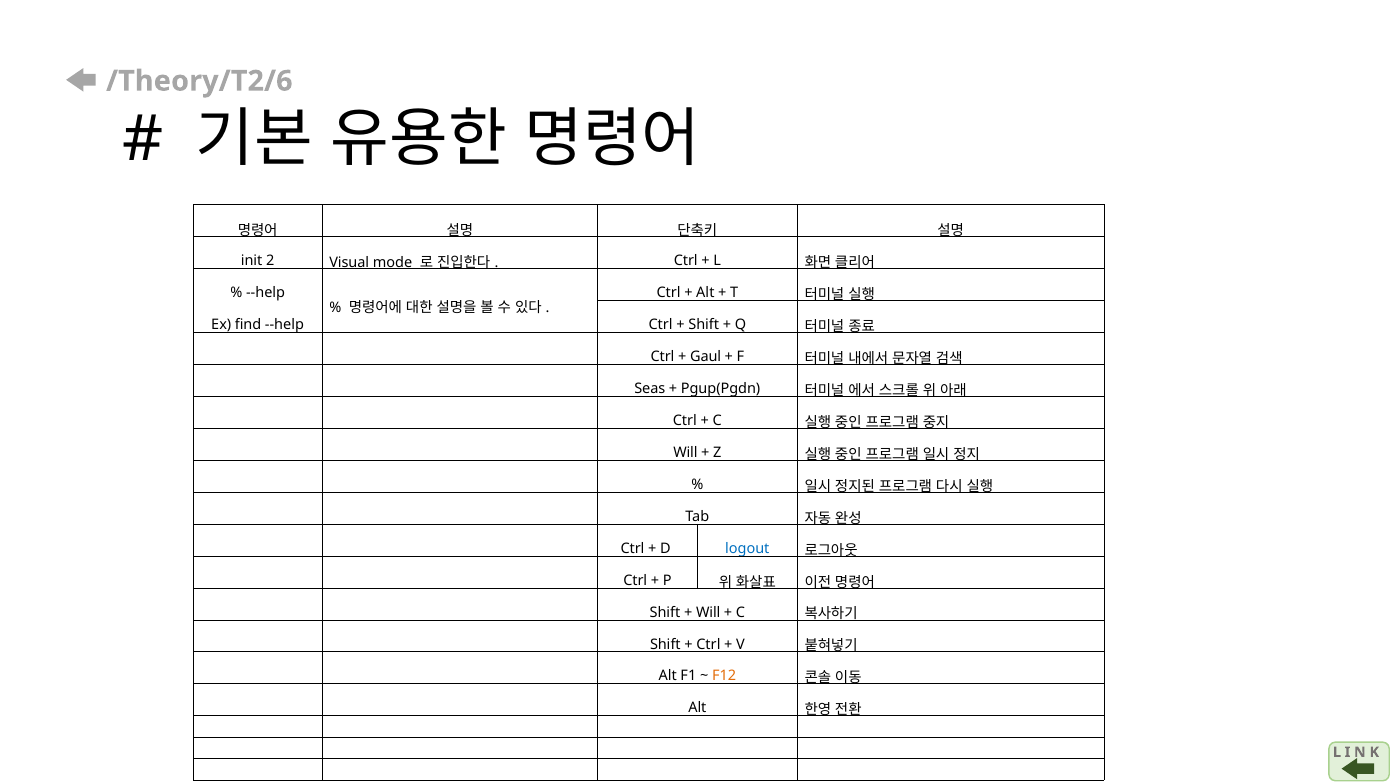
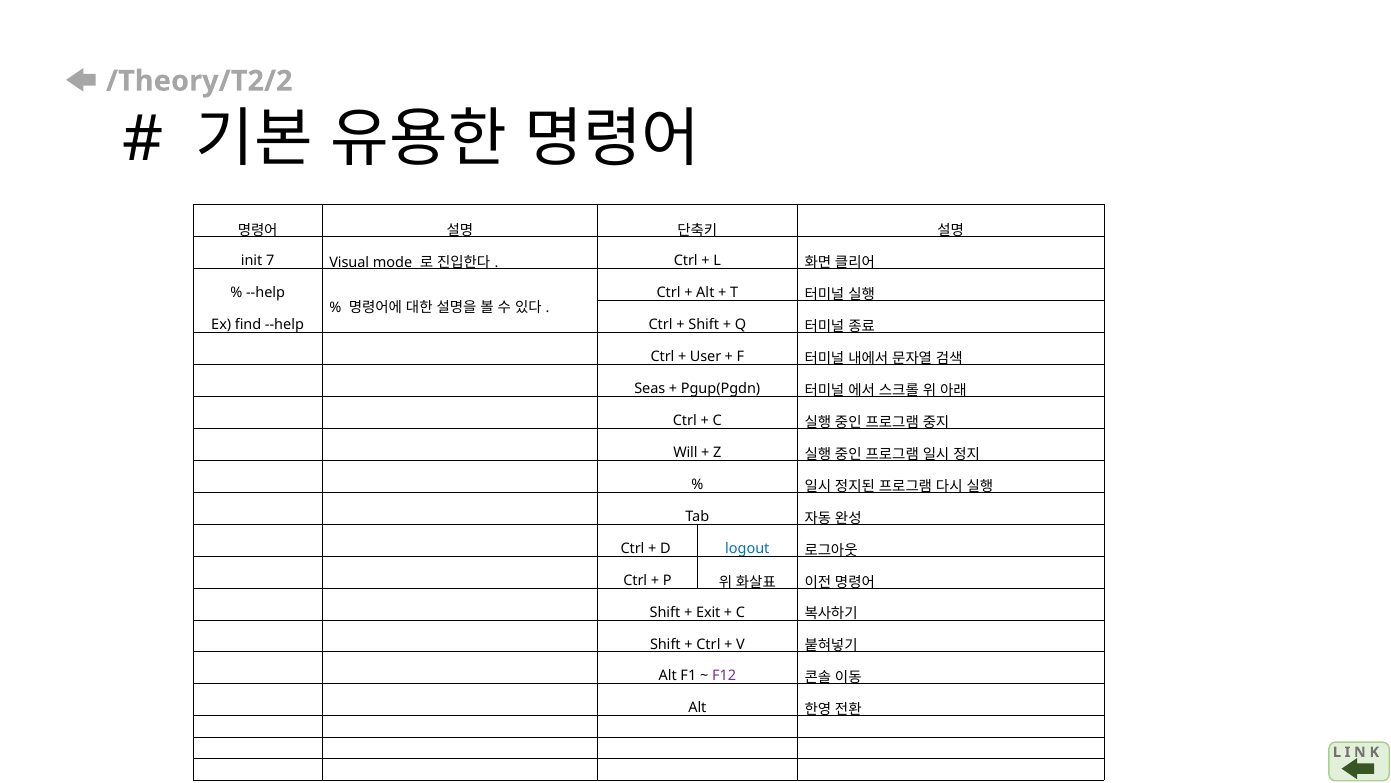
/Theory/T2/6: /Theory/T2/6 -> /Theory/T2/2
2: 2 -> 7
Gaul: Gaul -> User
Will at (708, 612): Will -> Exit
F12 colour: orange -> purple
